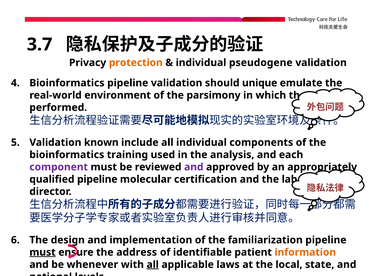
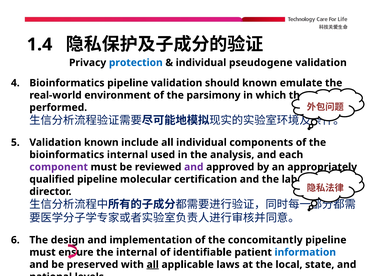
3.7: 3.7 -> 1.4
protection colour: orange -> blue
should unique: unique -> known
bioinformatics training: training -> internal
familiarization: familiarization -> concomitantly
must at (43, 253) underline: present -> none
the address: address -> internal
information colour: orange -> blue
whenever: whenever -> preserved
